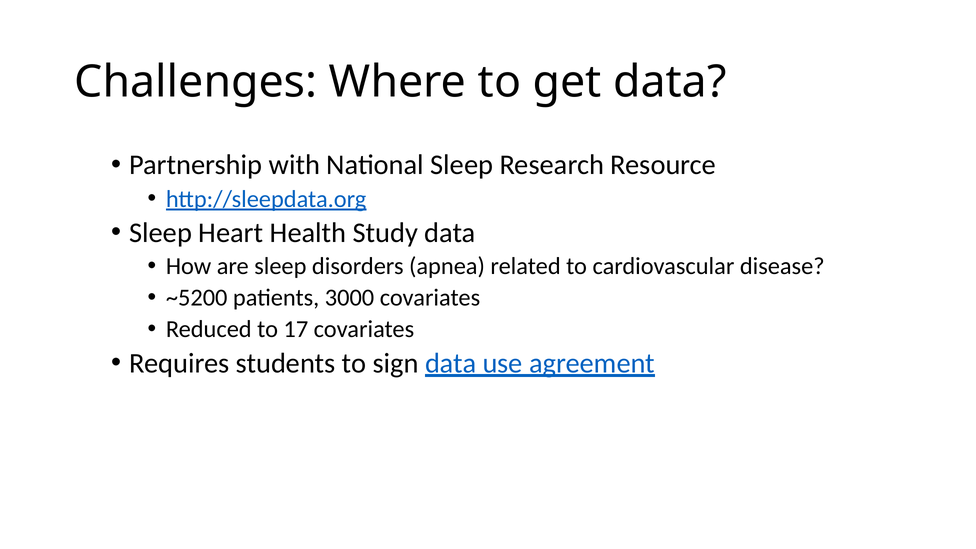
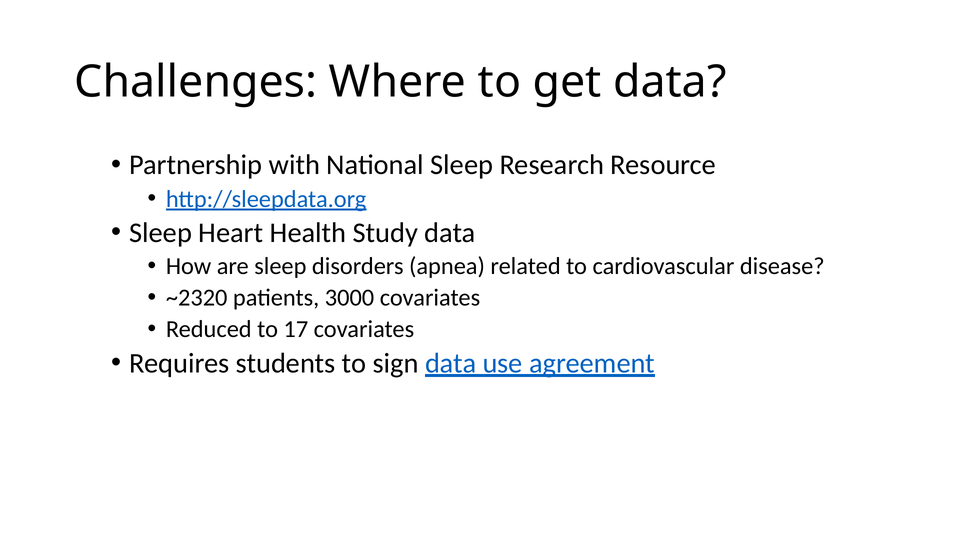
~5200: ~5200 -> ~2320
